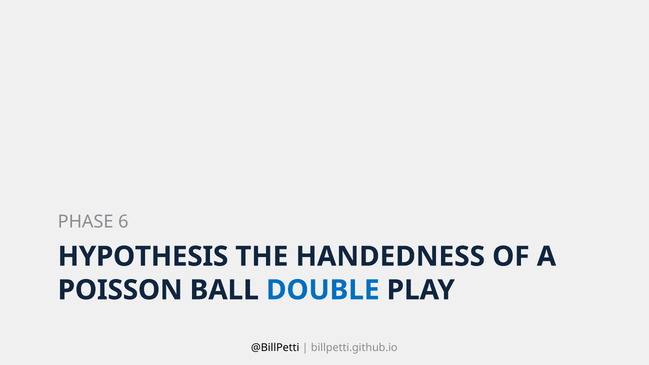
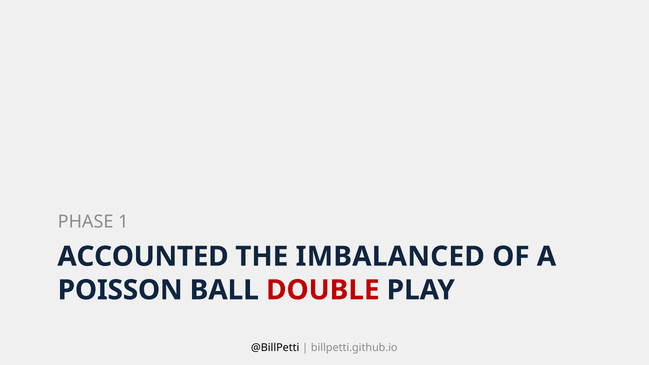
6: 6 -> 1
HYPOTHESIS: HYPOTHESIS -> ACCOUNTED
HANDEDNESS: HANDEDNESS -> IMBALANCED
DOUBLE colour: blue -> red
